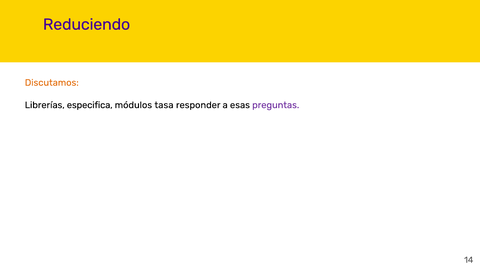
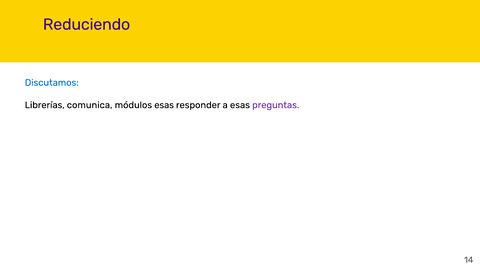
Discutamos colour: orange -> blue
especifica: especifica -> comunica
módulos tasa: tasa -> esas
